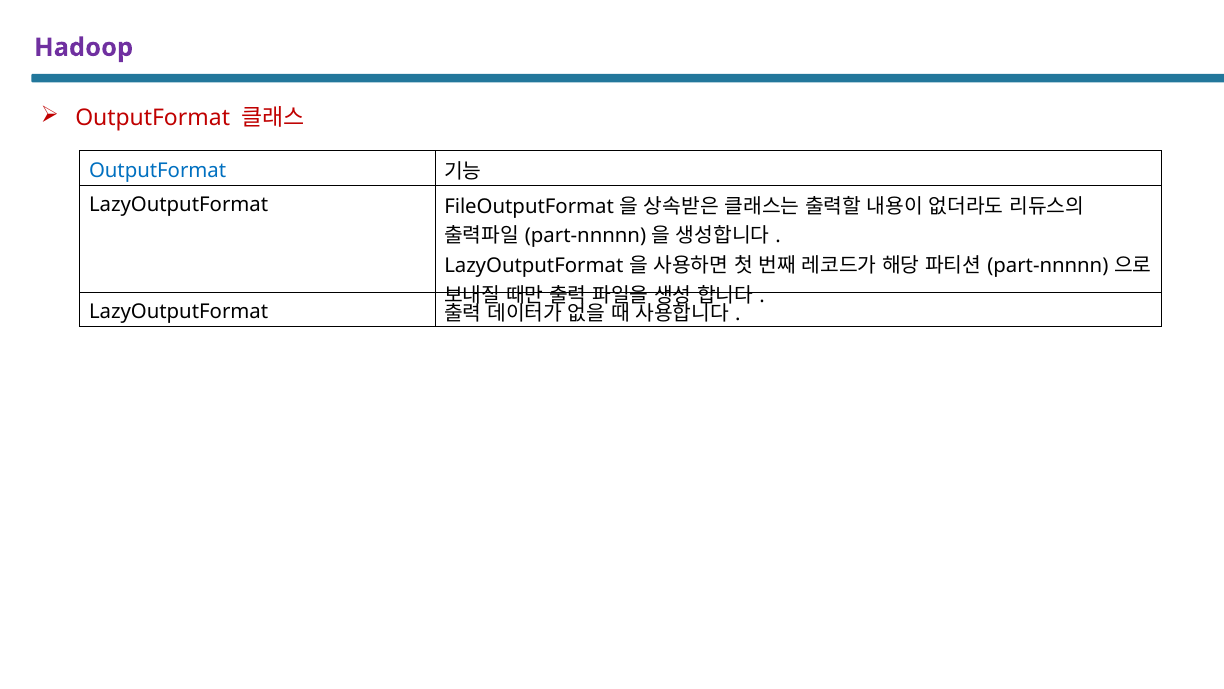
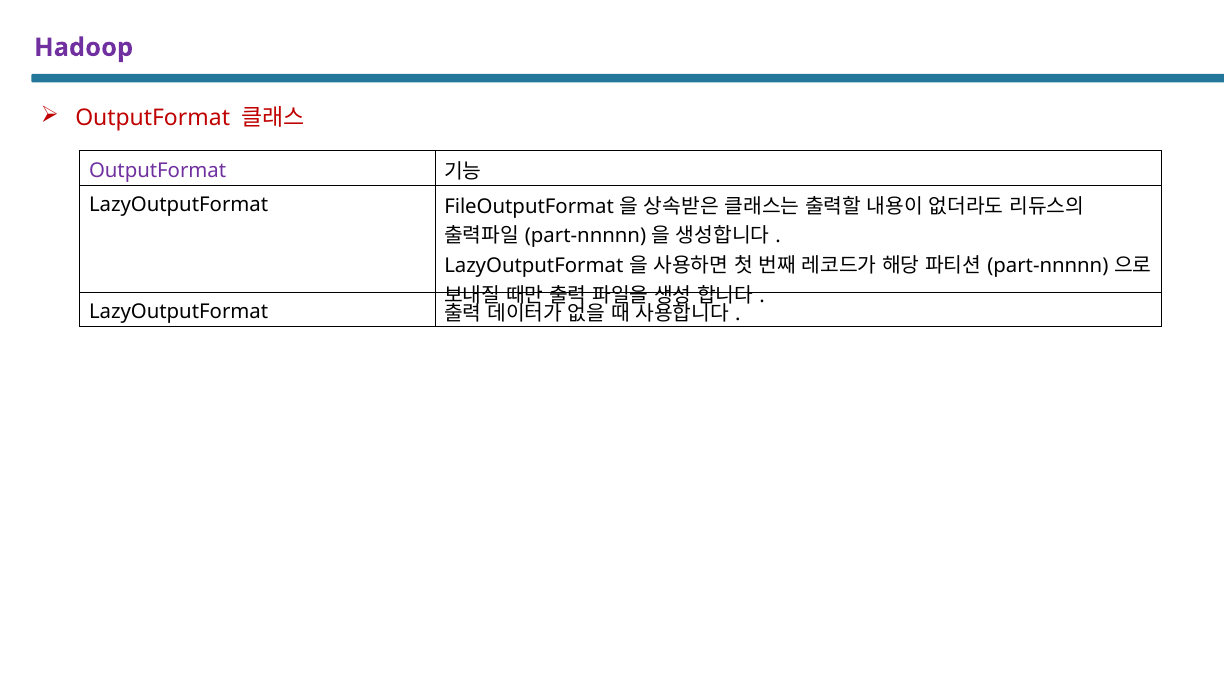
OutputFormat at (158, 170) colour: blue -> purple
